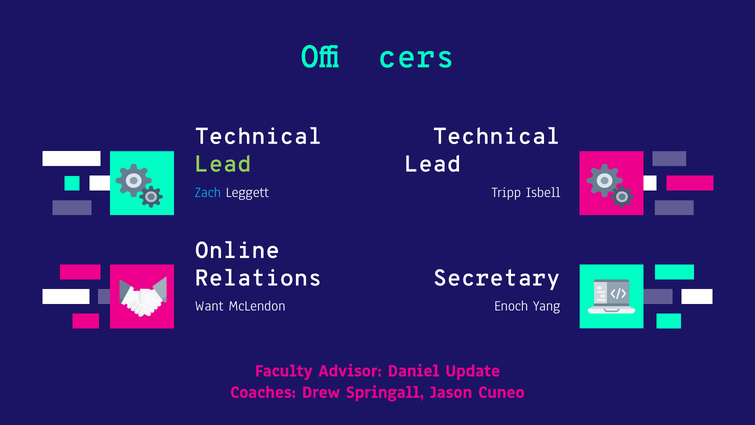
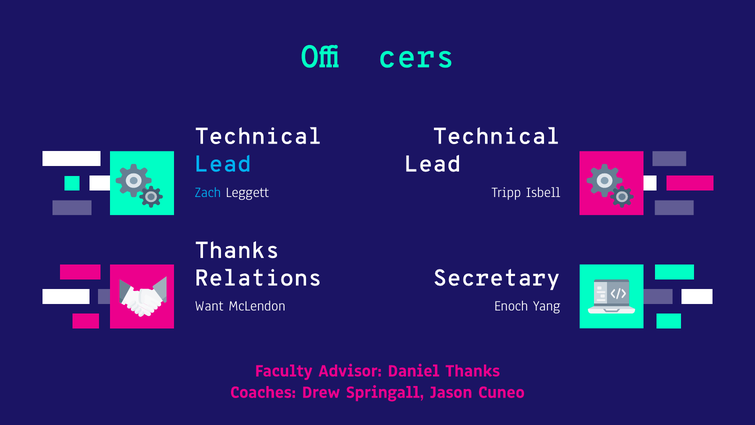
Lead at (223, 164) colour: light green -> light blue
Online at (237, 250): Online -> Thanks
Daniel Update: Update -> Thanks
